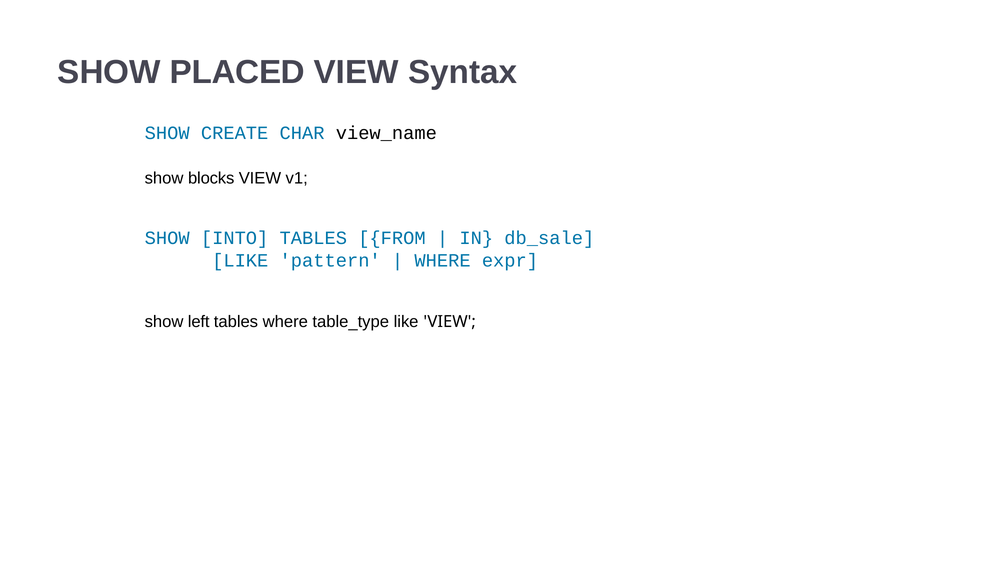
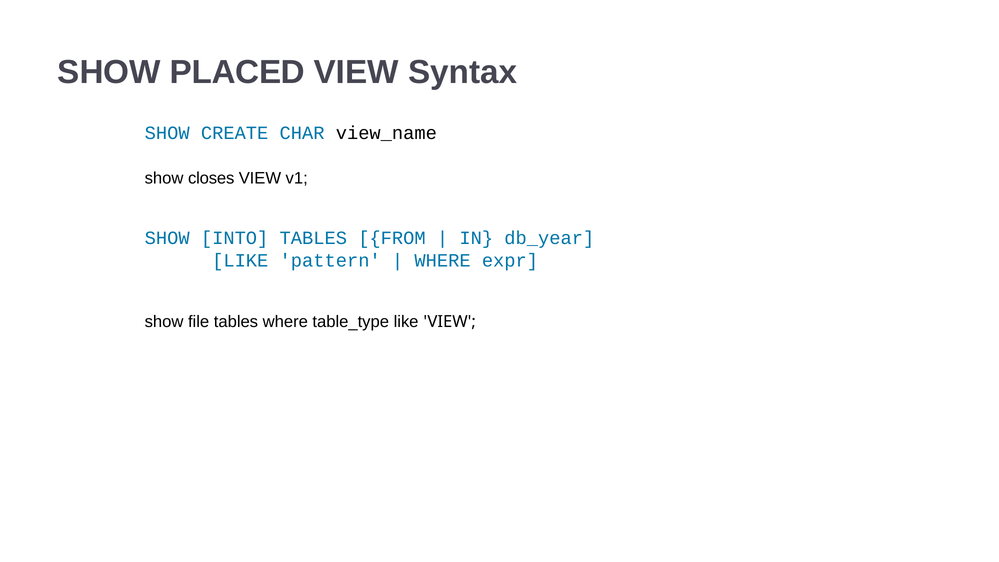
blocks: blocks -> closes
db_sale: db_sale -> db_year
left: left -> file
